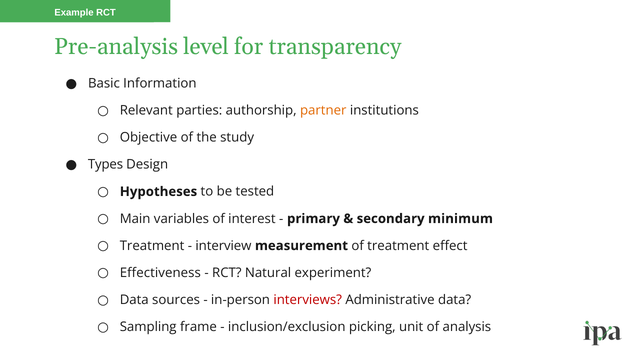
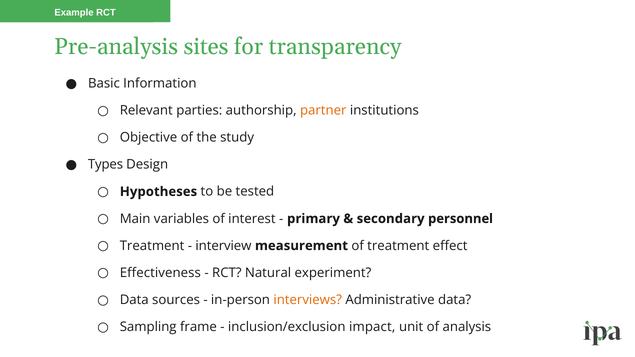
level: level -> sites
minimum: minimum -> personnel
interviews colour: red -> orange
picking: picking -> impact
